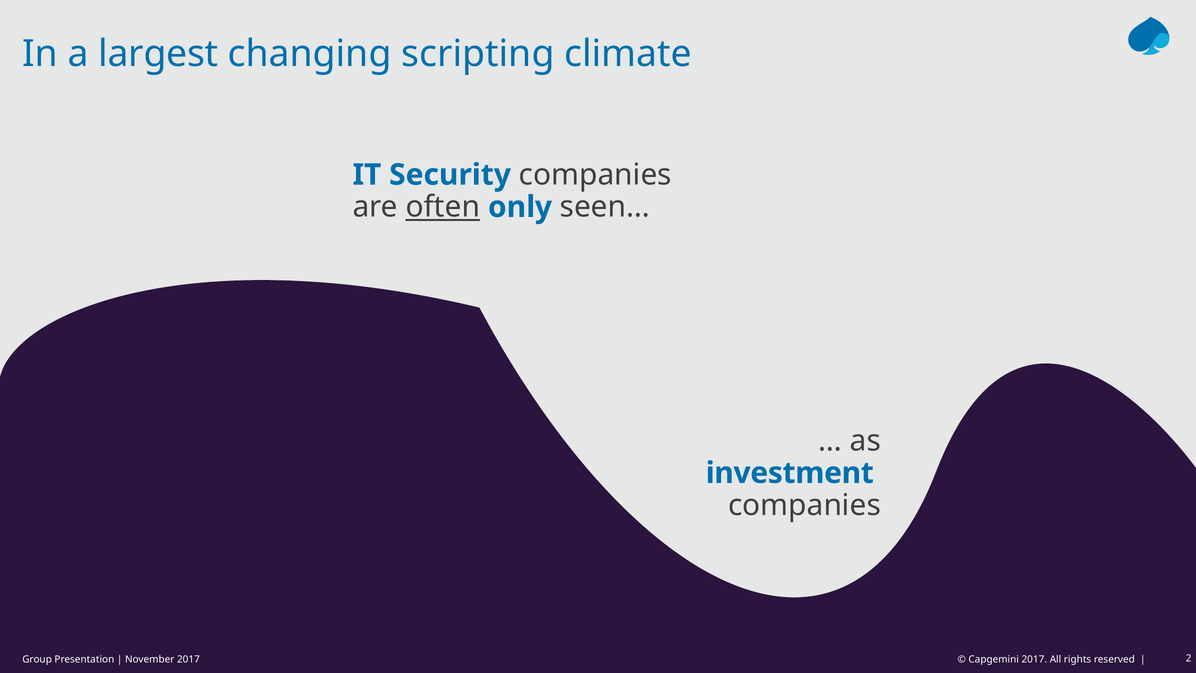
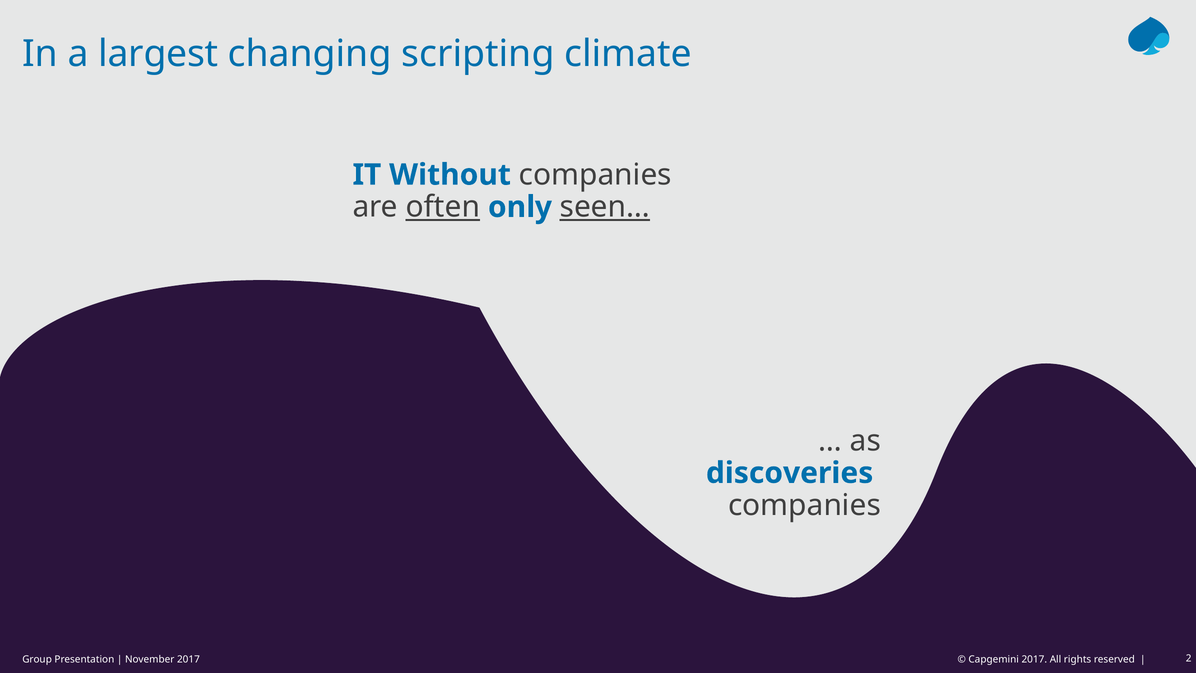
Security: Security -> Without
seen… underline: none -> present
investment: investment -> discoveries
